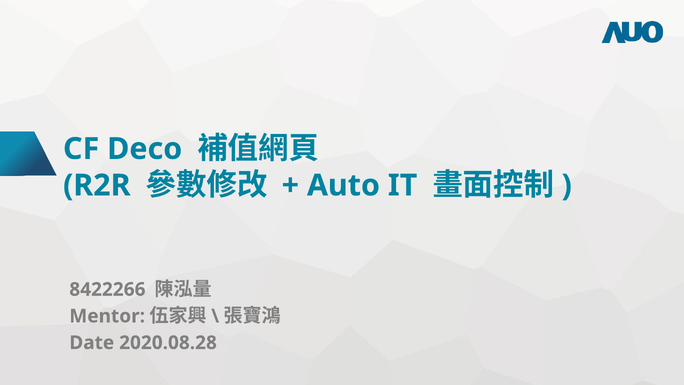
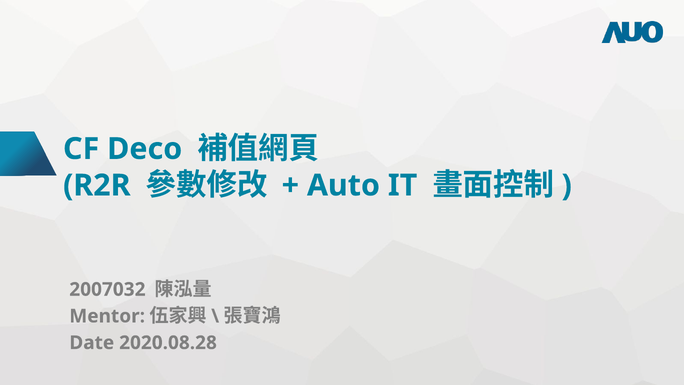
8422266: 8422266 -> 2007032
